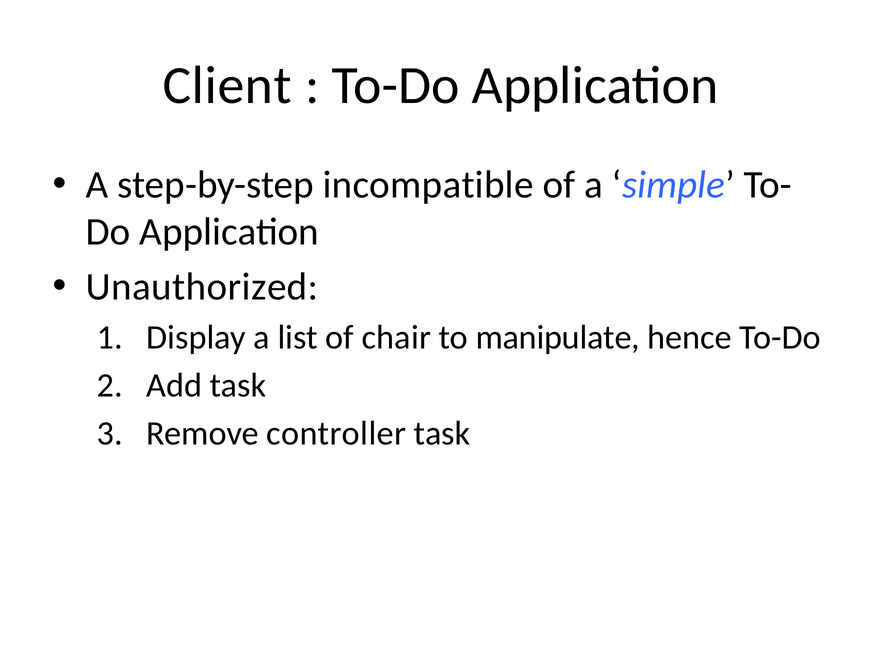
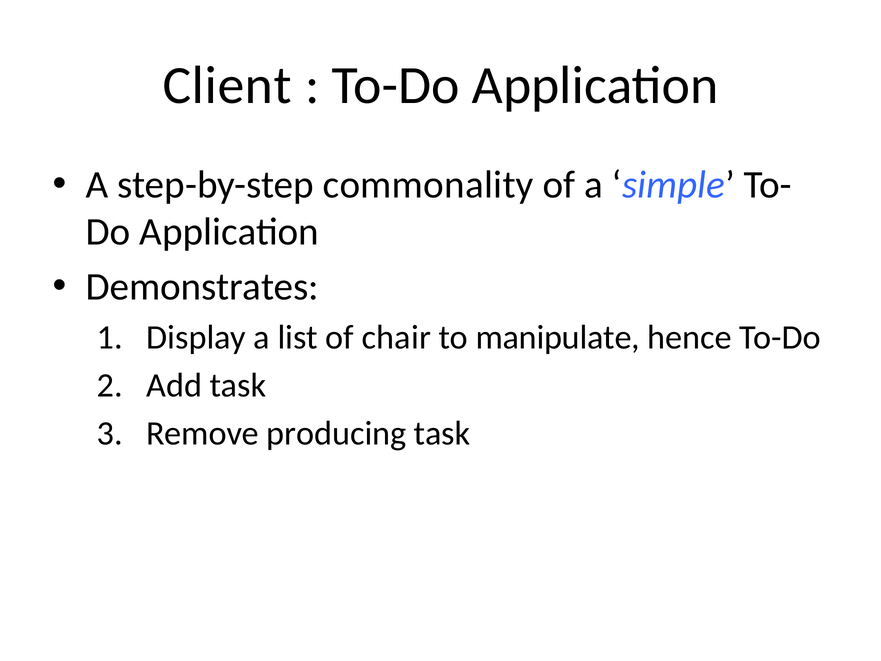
incompatible: incompatible -> commonality
Unauthorized: Unauthorized -> Demonstrates
controller: controller -> producing
